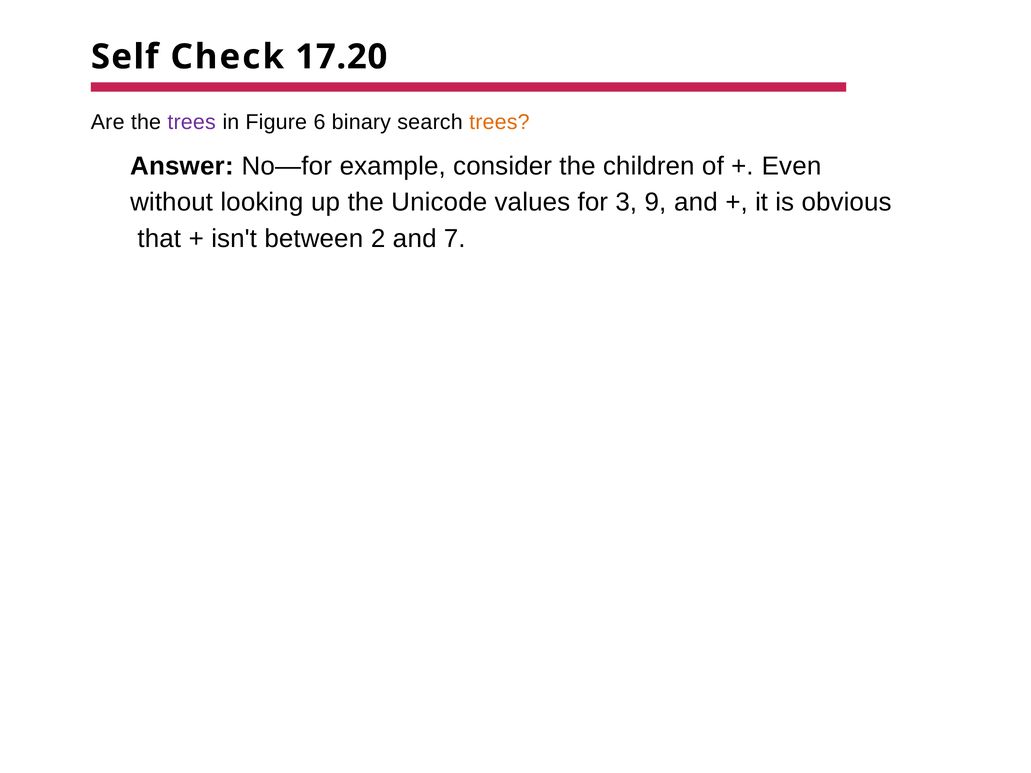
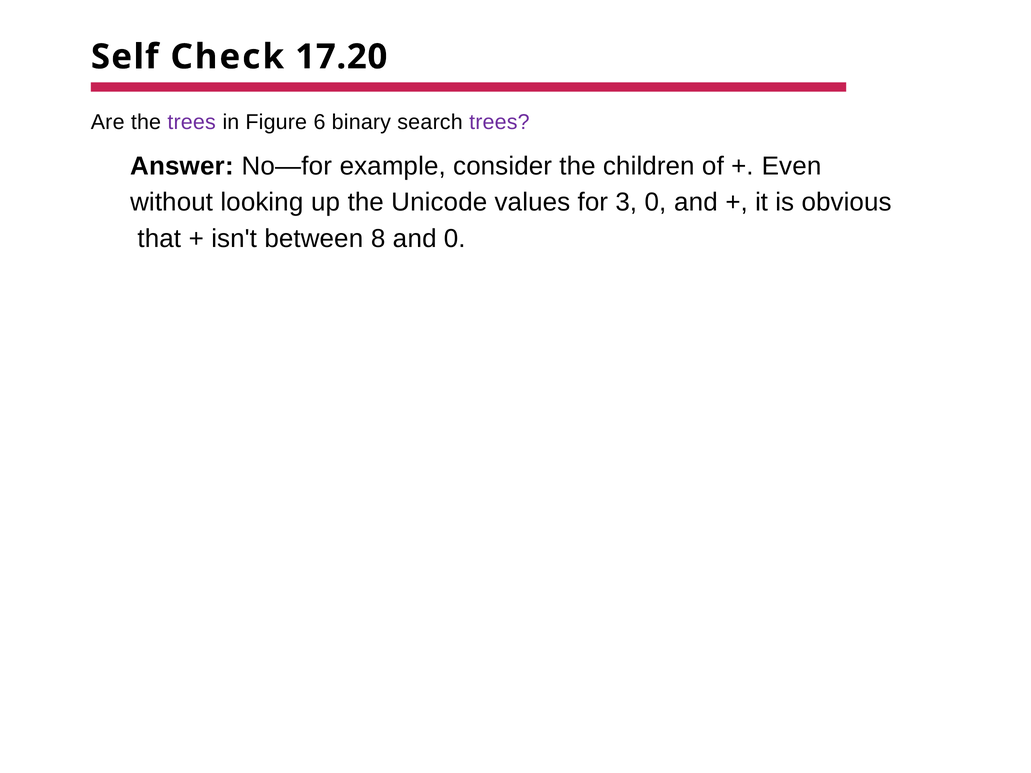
trees at (499, 122) colour: orange -> purple
3 9: 9 -> 0
2: 2 -> 8
and 7: 7 -> 0
